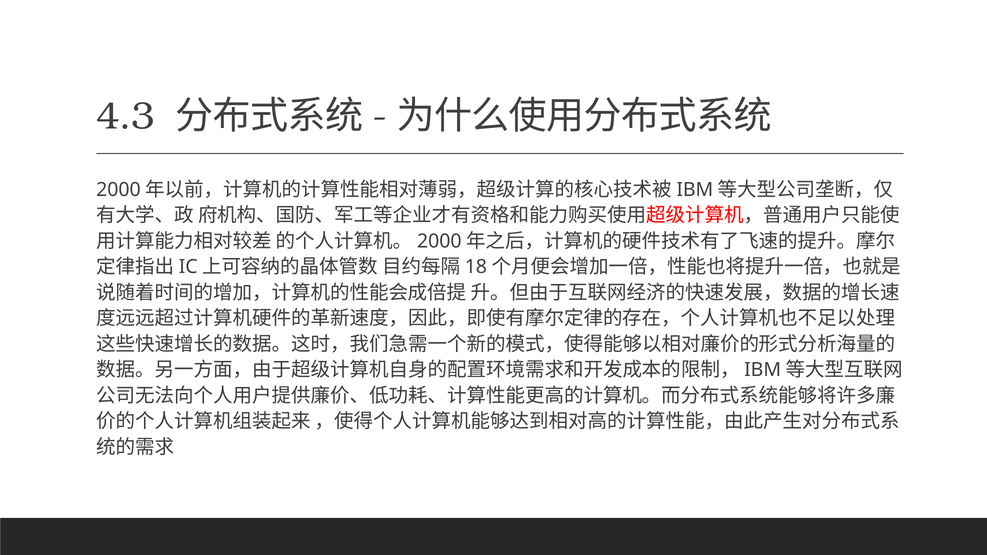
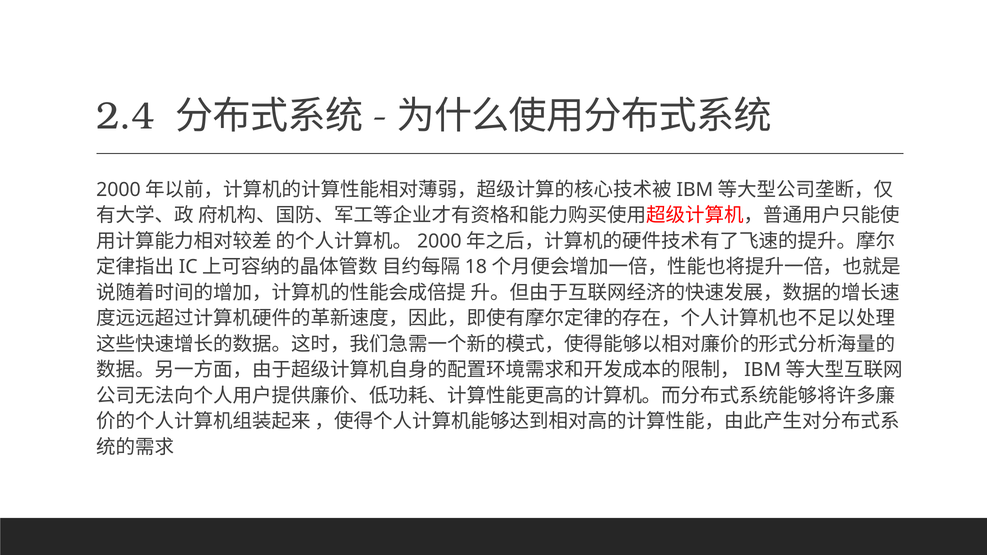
4.3: 4.3 -> 2.4
